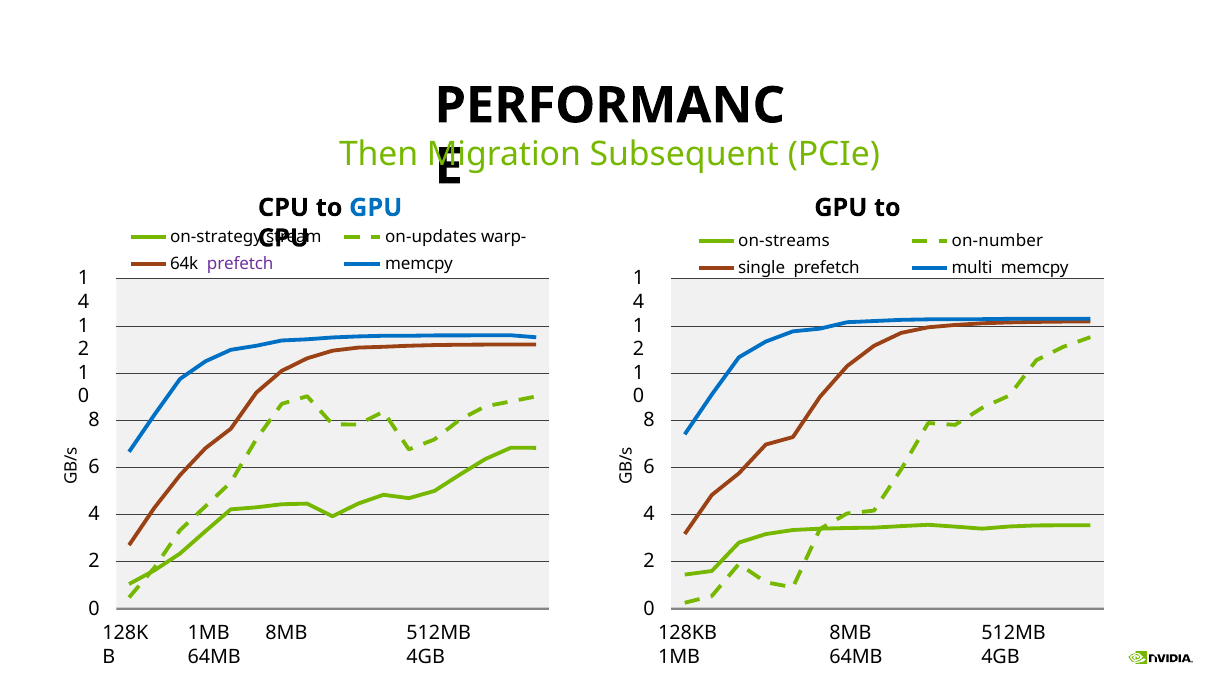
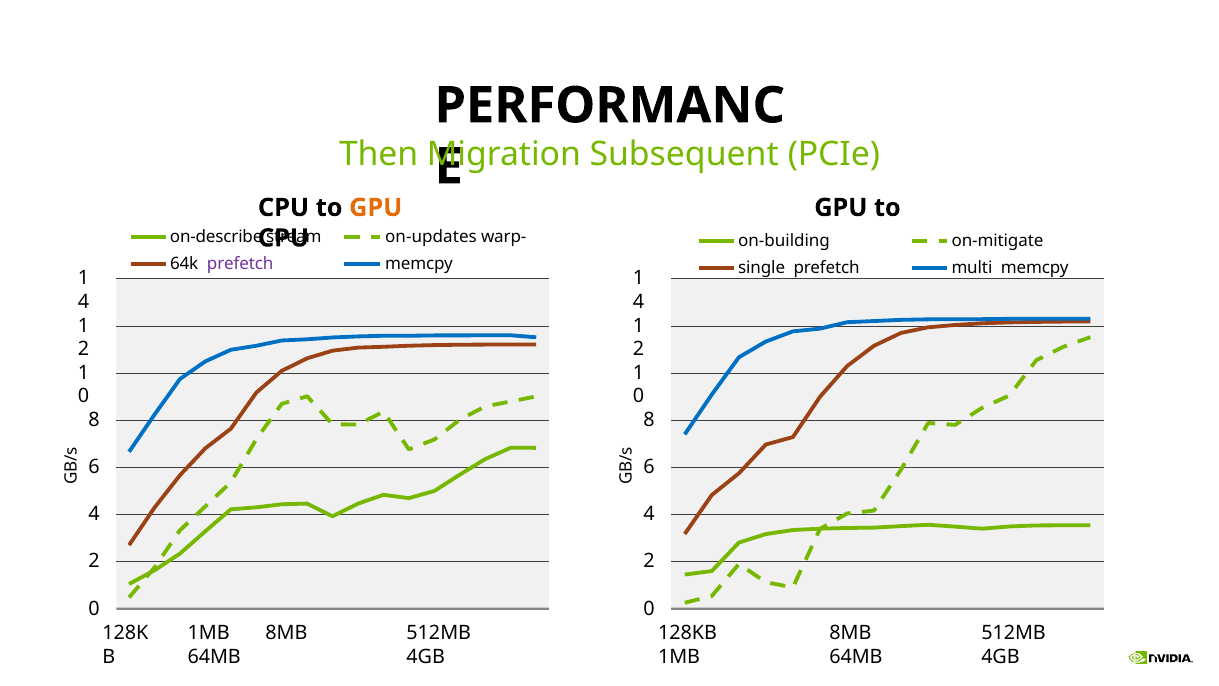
GPU at (376, 208) colour: blue -> orange
on-strategy: on-strategy -> on-describe
on-streams: on-streams -> on-building
on-number: on-number -> on-mitigate
